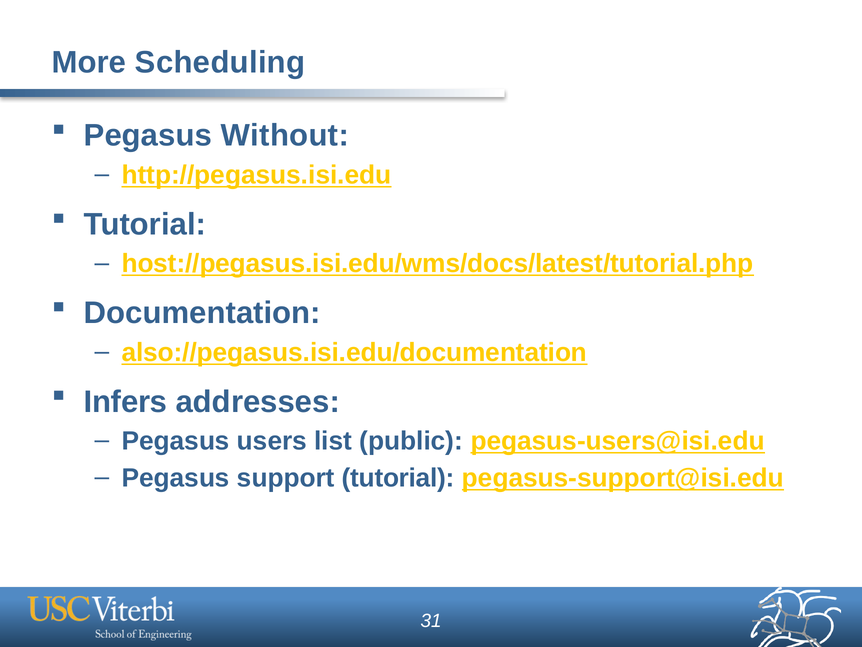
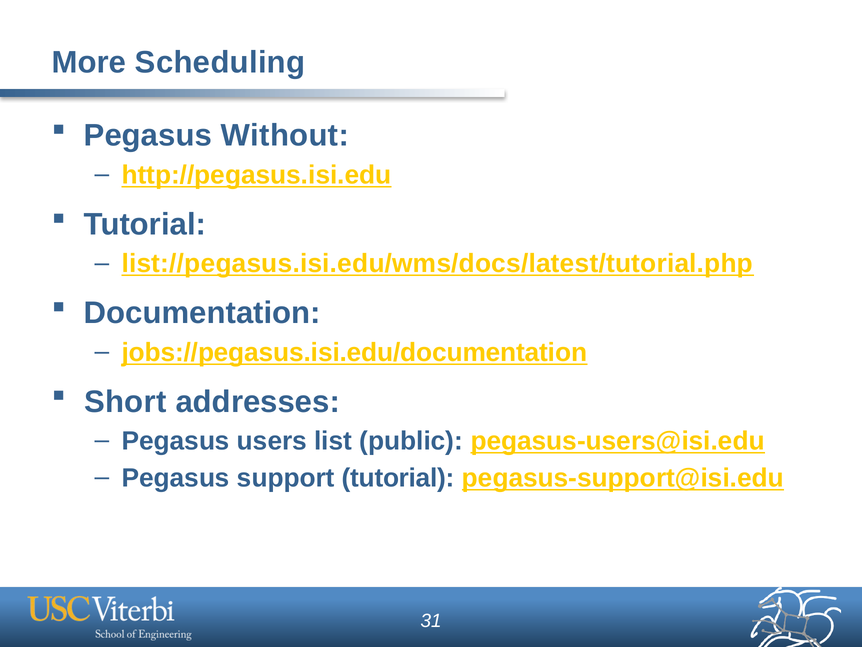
host://pegasus.isi.edu/wms/docs/latest/tutorial.php: host://pegasus.isi.edu/wms/docs/latest/tutorial.php -> list://pegasus.isi.edu/wms/docs/latest/tutorial.php
also://pegasus.isi.edu/documentation: also://pegasus.isi.edu/documentation -> jobs://pegasus.isi.edu/documentation
Infers: Infers -> Short
